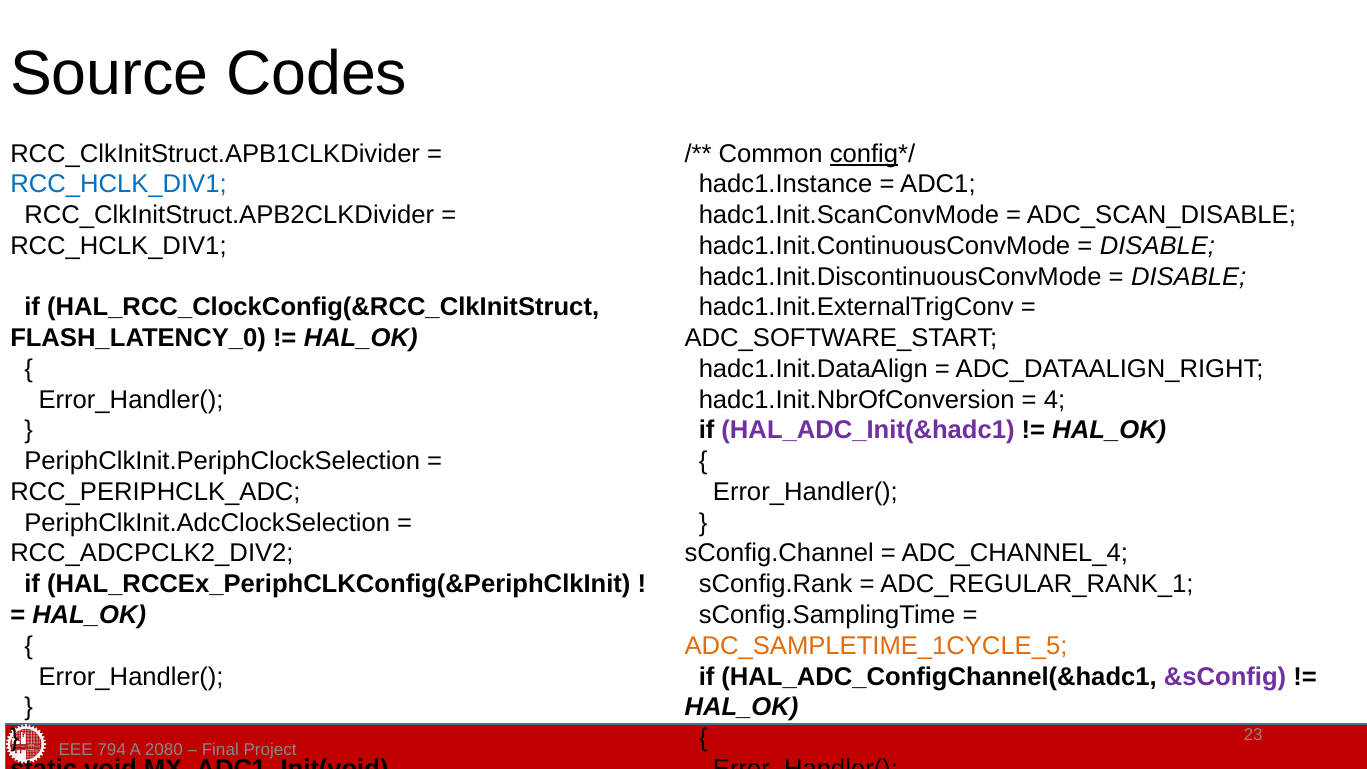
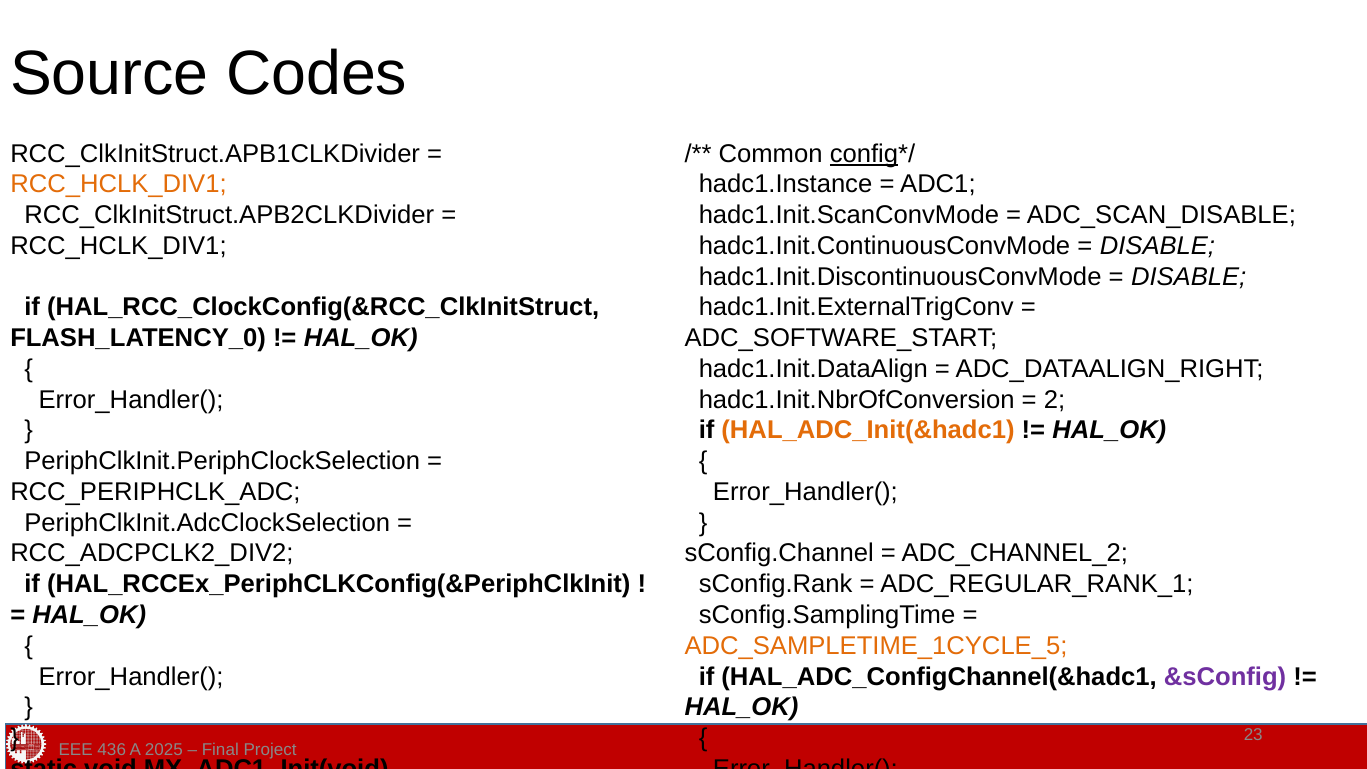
RCC_HCLK_DIV1 at (118, 184) colour: blue -> orange
4: 4 -> 2
HAL_ADC_Init(&hadc1 colour: purple -> orange
ADC_CHANNEL_4: ADC_CHANNEL_4 -> ADC_CHANNEL_2
794: 794 -> 436
2080: 2080 -> 2025
